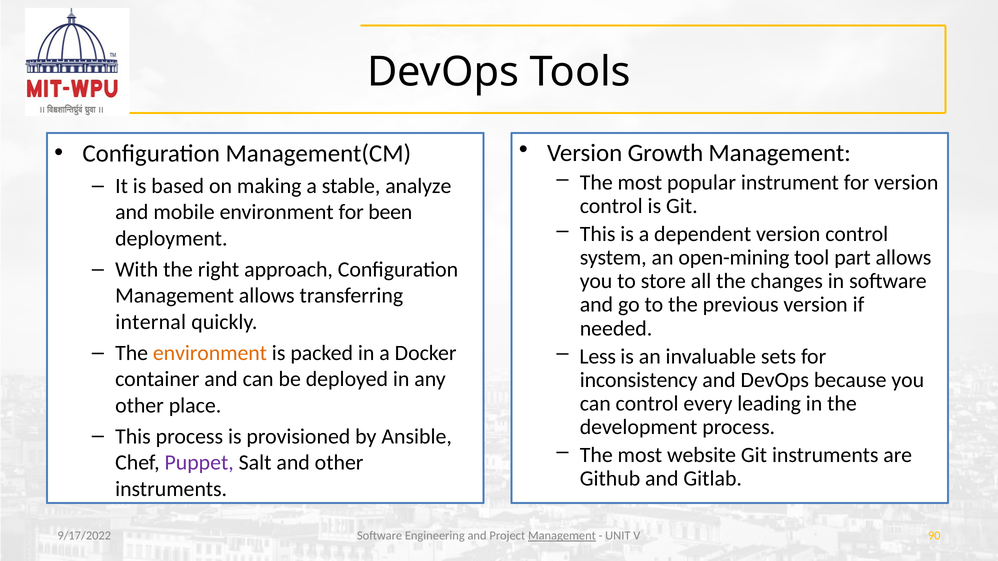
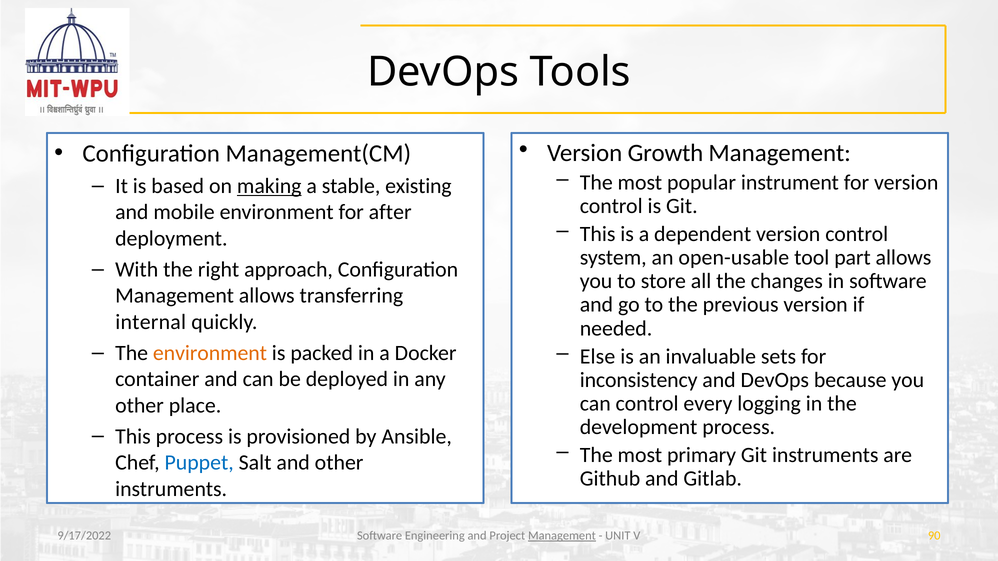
making underline: none -> present
analyze: analyze -> existing
been: been -> after
open-mining: open-mining -> open-usable
Less: Less -> Else
leading: leading -> logging
website: website -> primary
Puppet colour: purple -> blue
